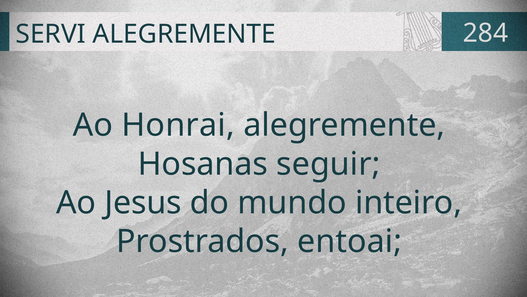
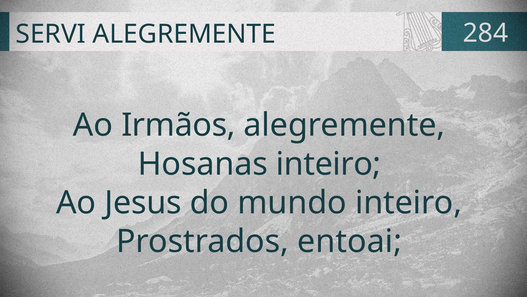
Honrai: Honrai -> Irmãos
Hosanas seguir: seguir -> inteiro
